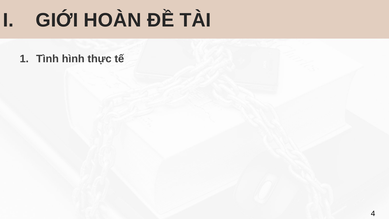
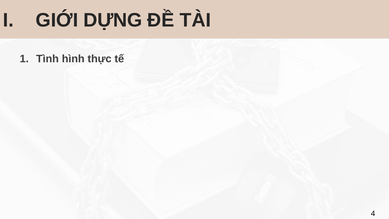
HOÀN: HOÀN -> DỰNG
